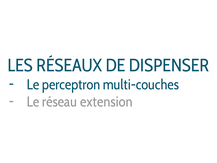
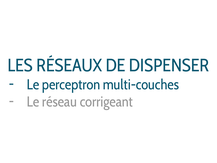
extension: extension -> corrigeant
